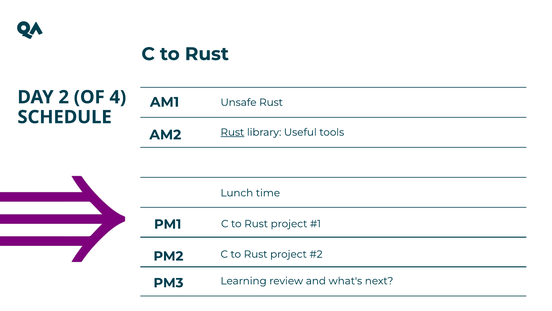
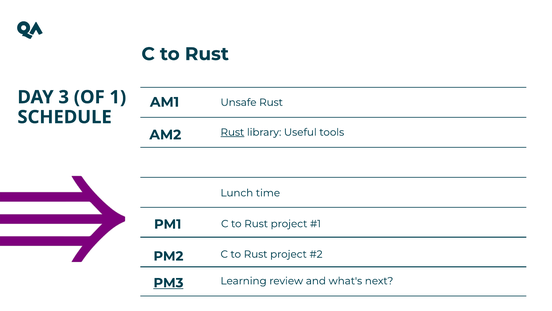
2: 2 -> 3
4: 4 -> 1
PM3 underline: none -> present
